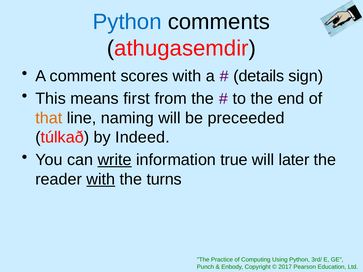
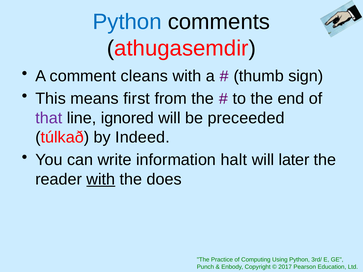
scores: scores -> cleans
details: details -> thumb
that colour: orange -> purple
naming: naming -> ignored
write underline: present -> none
true: true -> halt
turns: turns -> does
